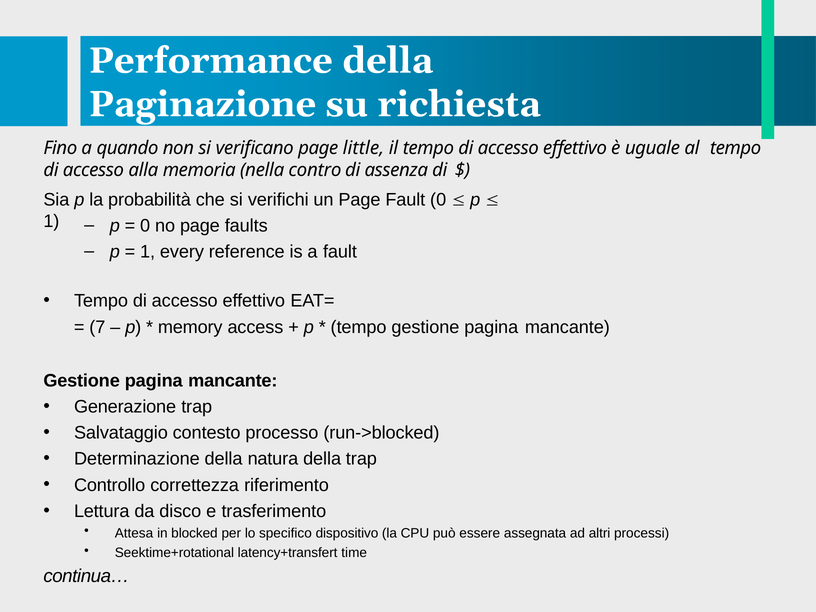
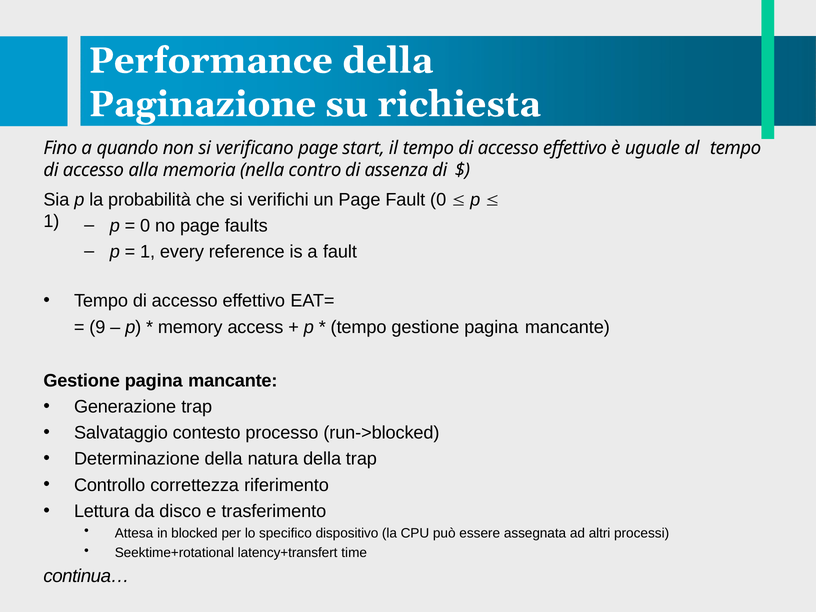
little: little -> start
7: 7 -> 9
